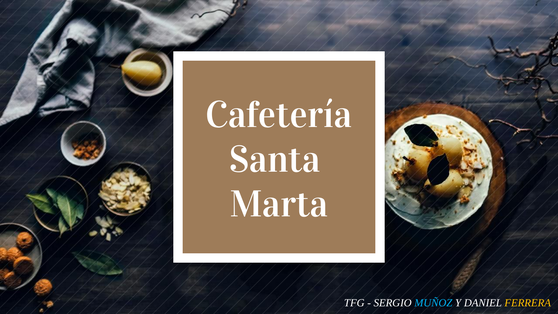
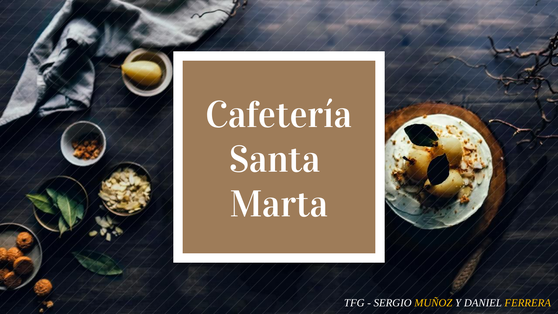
MUÑOZ colour: light blue -> yellow
